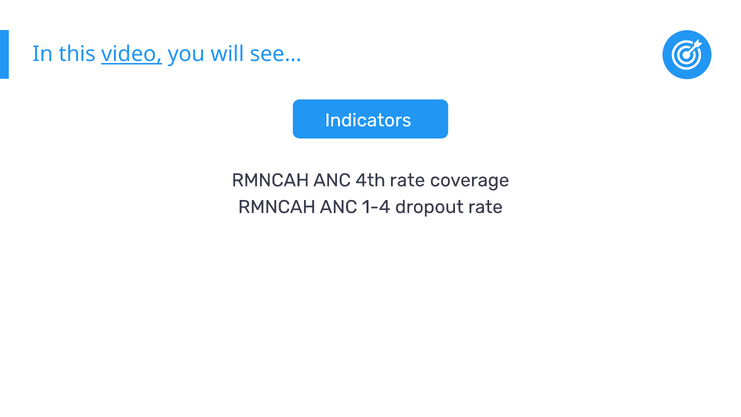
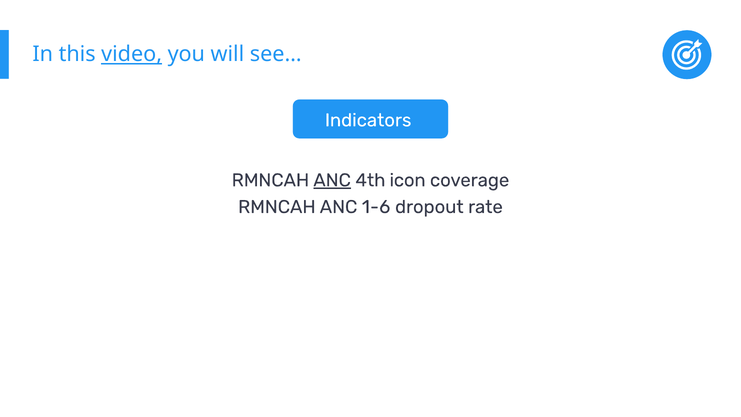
ANC at (332, 180) underline: none -> present
4th rate: rate -> icon
1-4: 1-4 -> 1-6
